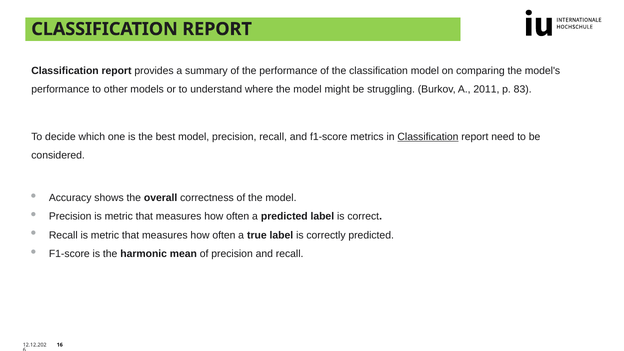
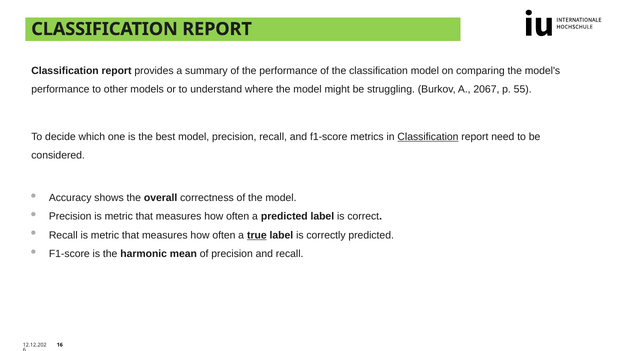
2011: 2011 -> 2067
83: 83 -> 55
true underline: none -> present
